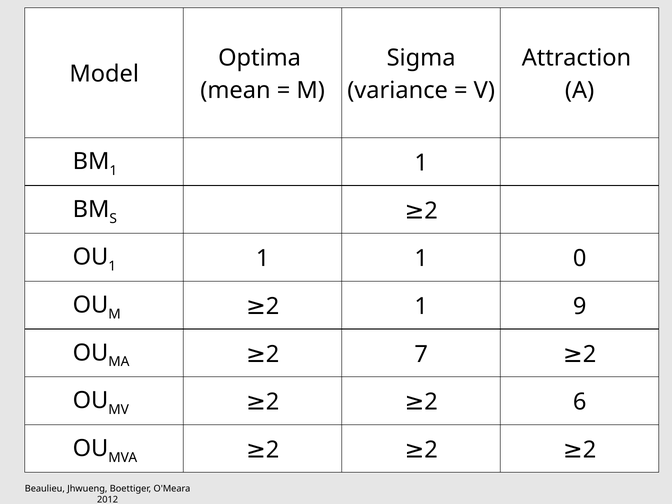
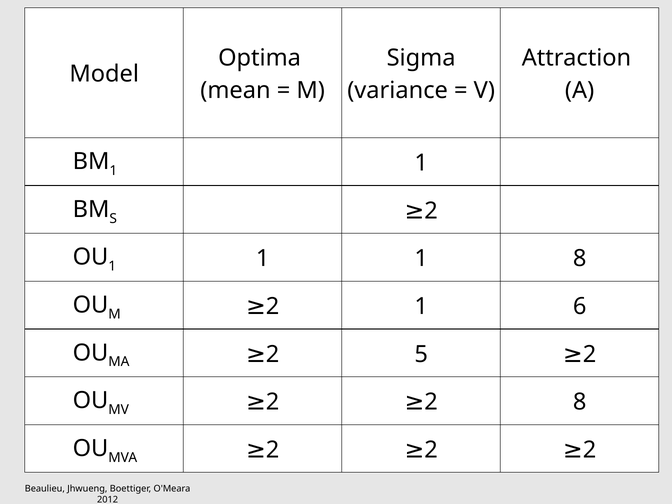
1 0: 0 -> 8
9: 9 -> 6
7: 7 -> 5
6 at (580, 402): 6 -> 8
